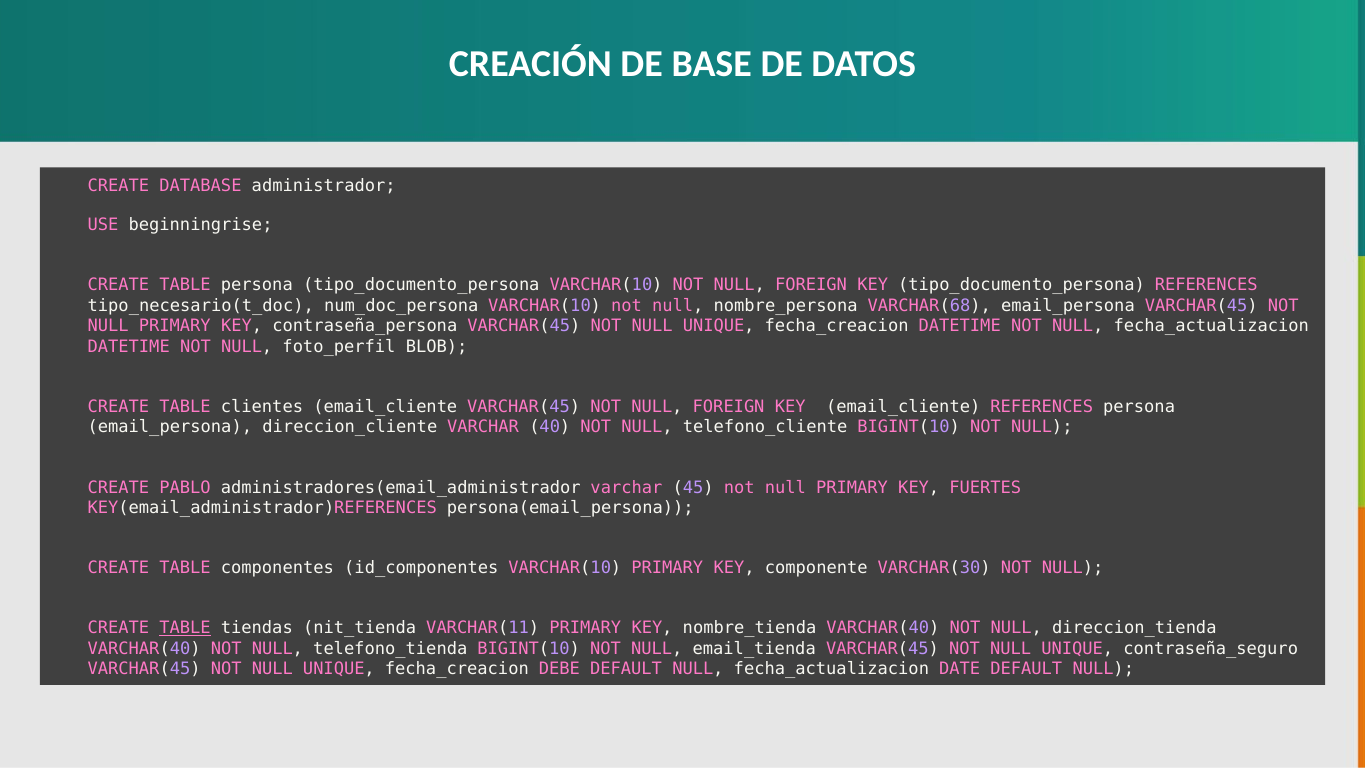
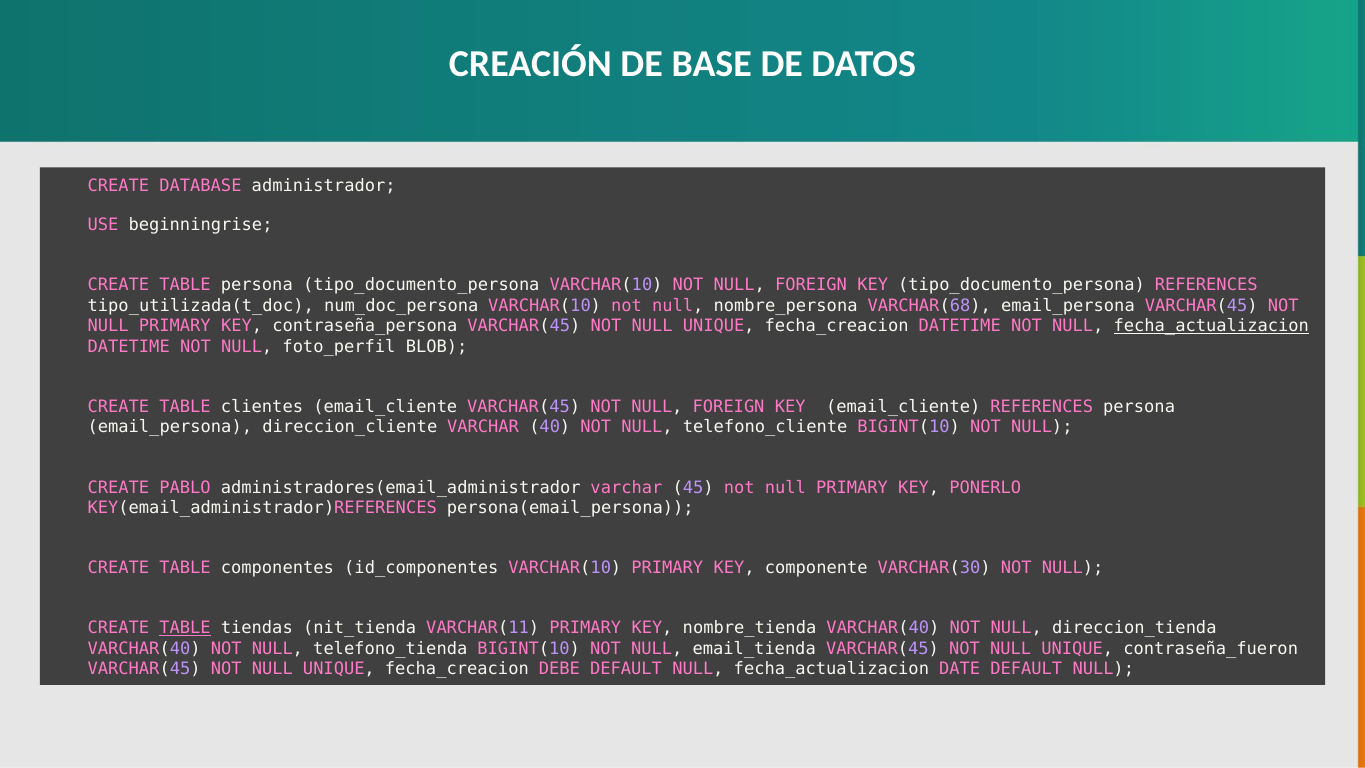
tipo_necesario(t_doc: tipo_necesario(t_doc -> tipo_utilizada(t_doc
fecha_actualizacion at (1211, 326) underline: none -> present
FUERTES: FUERTES -> PONERLO
contraseña_seguro: contraseña_seguro -> contraseña_fueron
